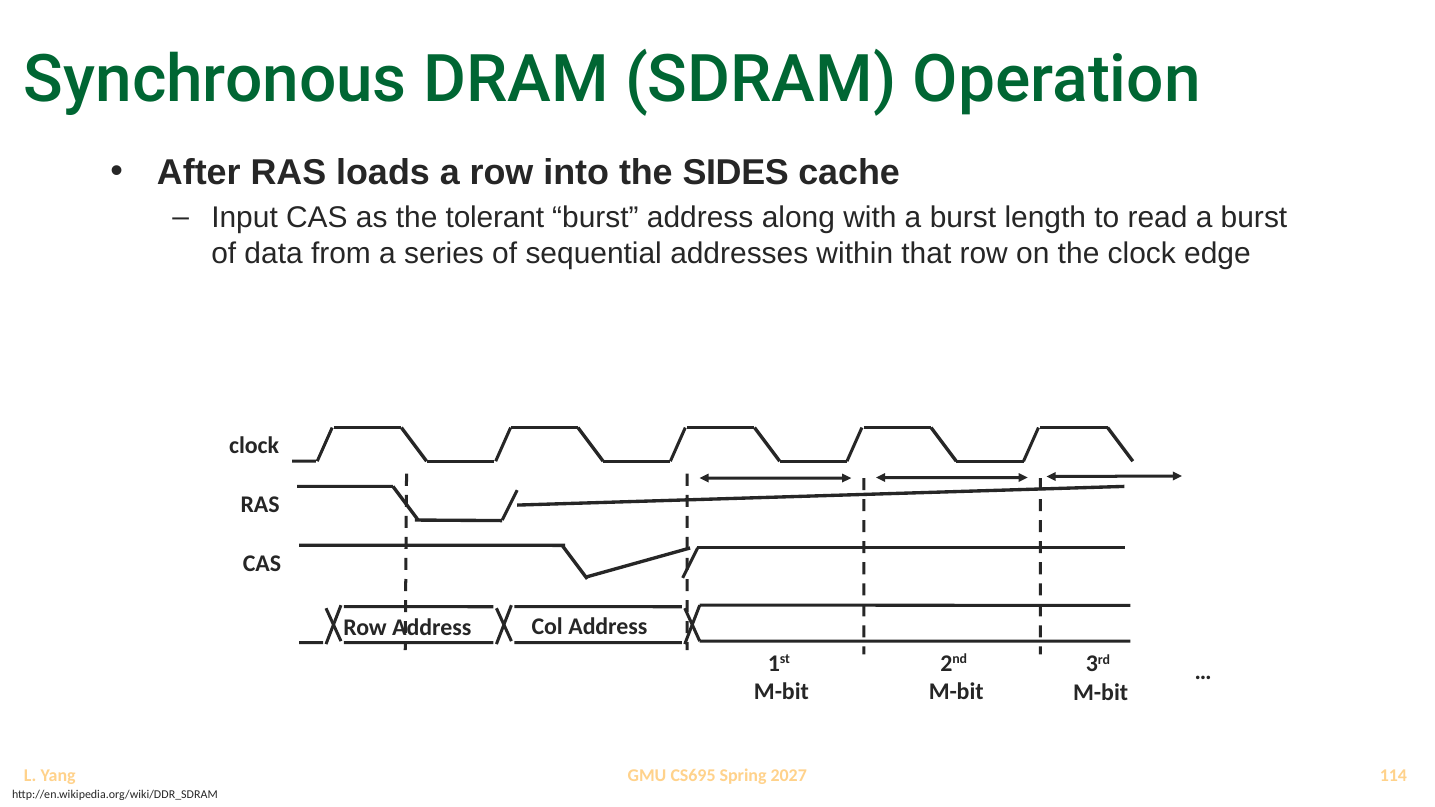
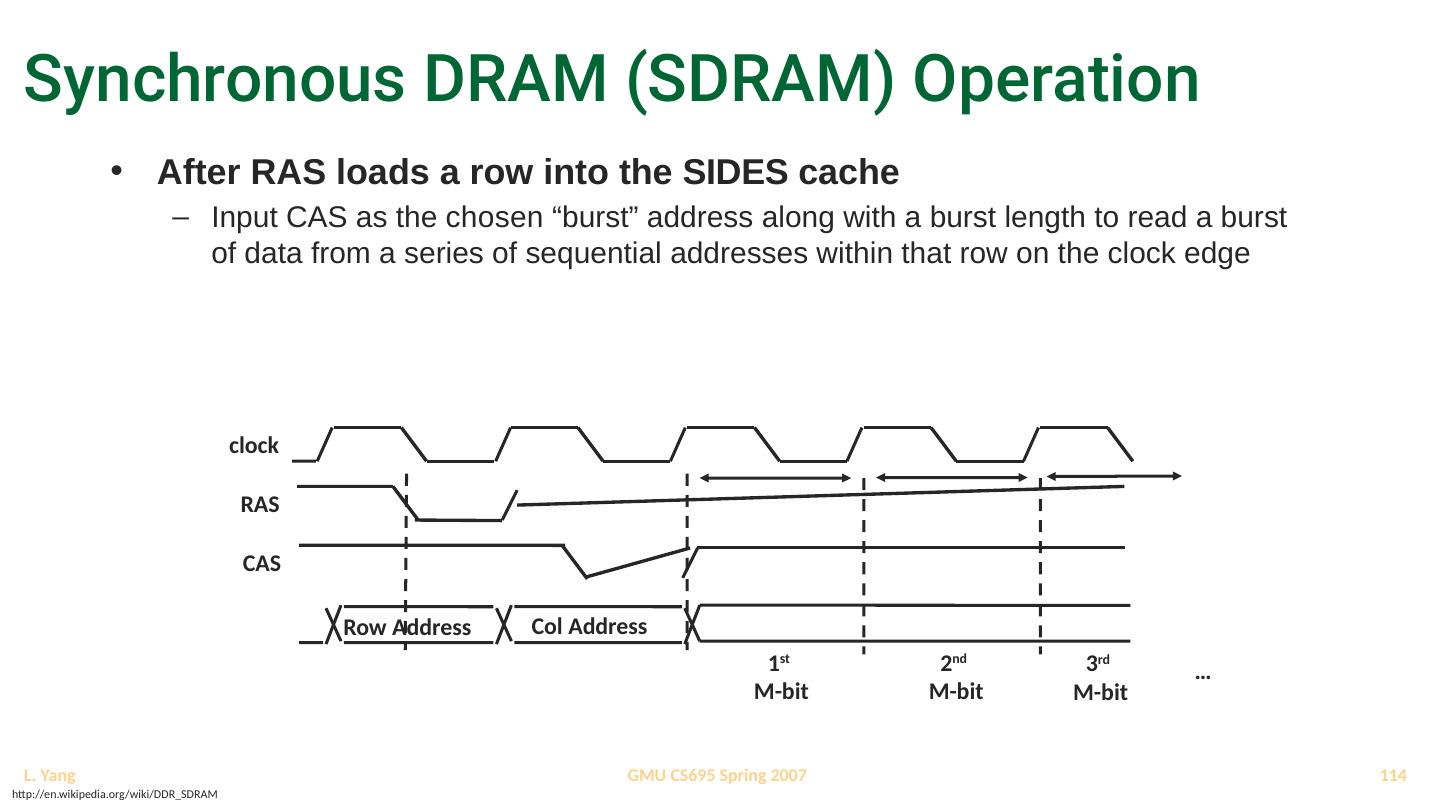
tolerant: tolerant -> chosen
2027: 2027 -> 2007
